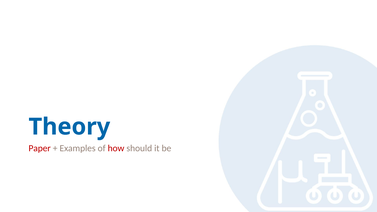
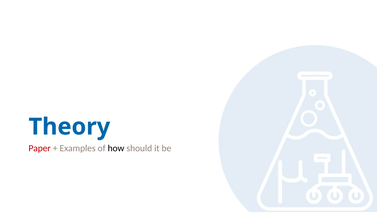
how colour: red -> black
